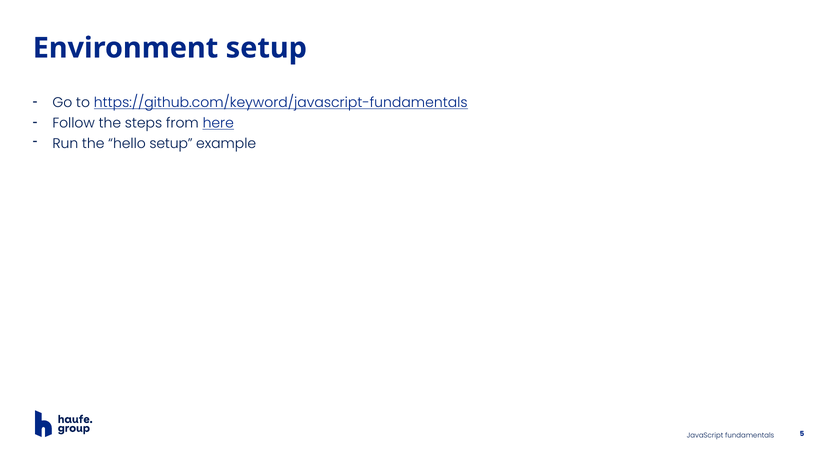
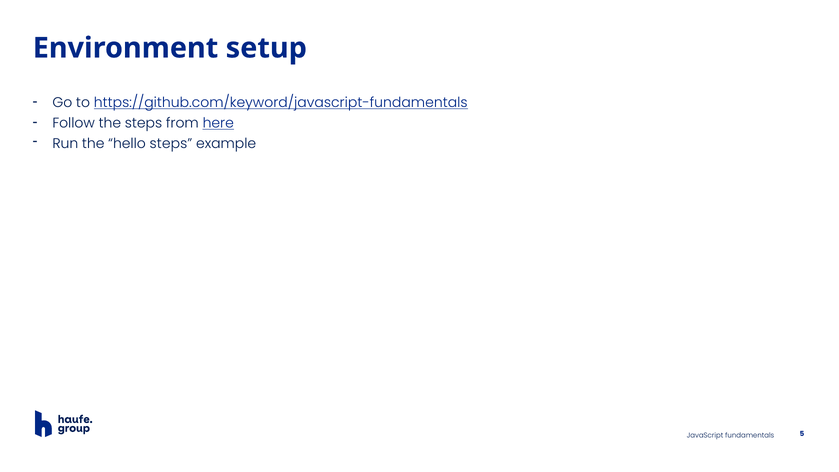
hello setup: setup -> steps
